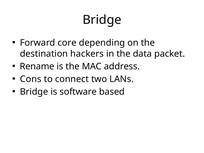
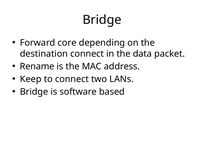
destination hackers: hackers -> connect
Cons: Cons -> Keep
